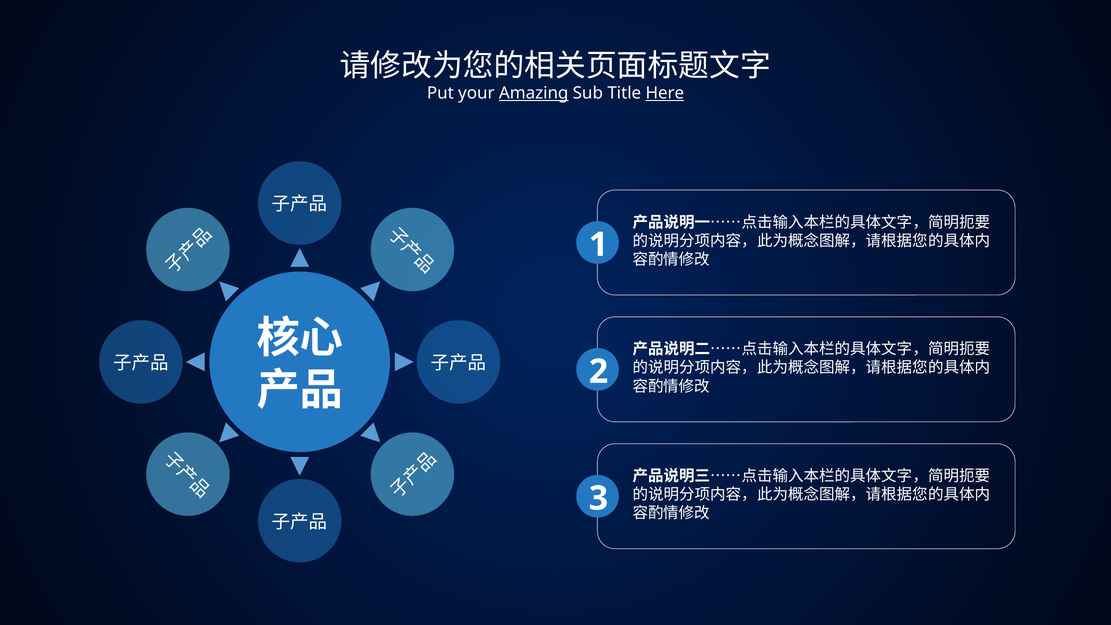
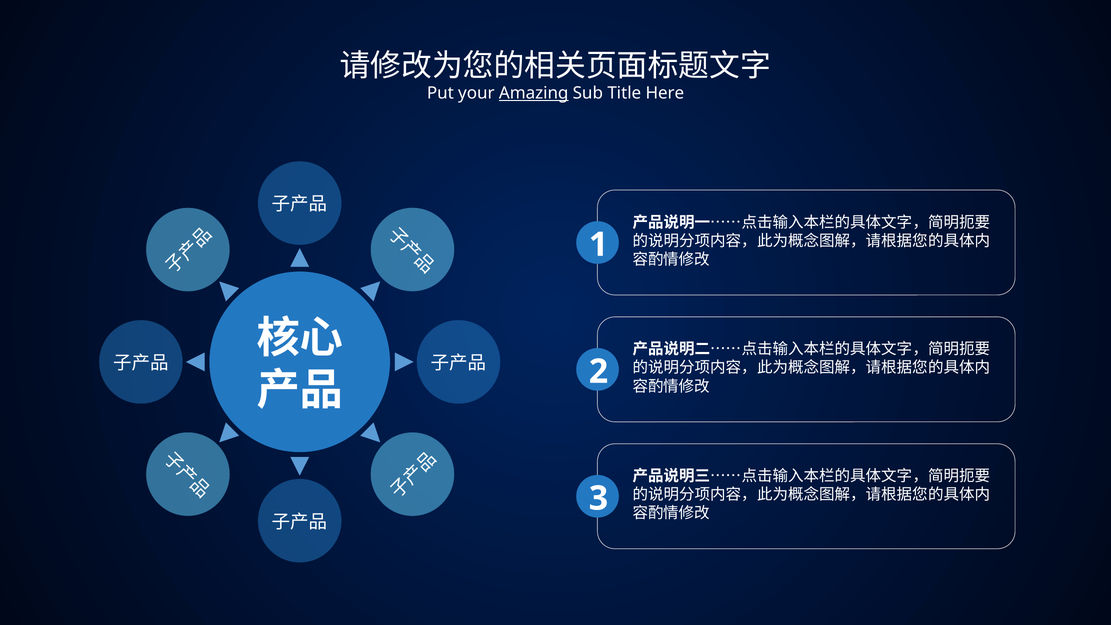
Here underline: present -> none
